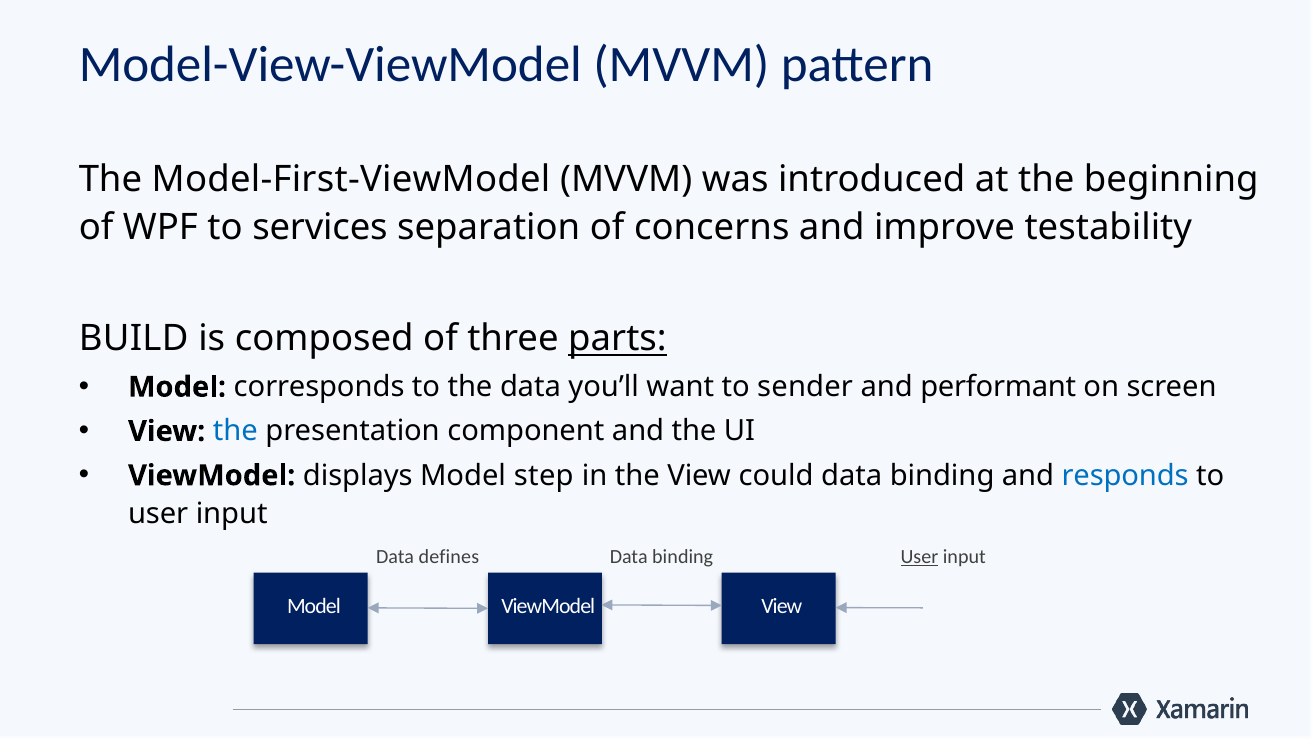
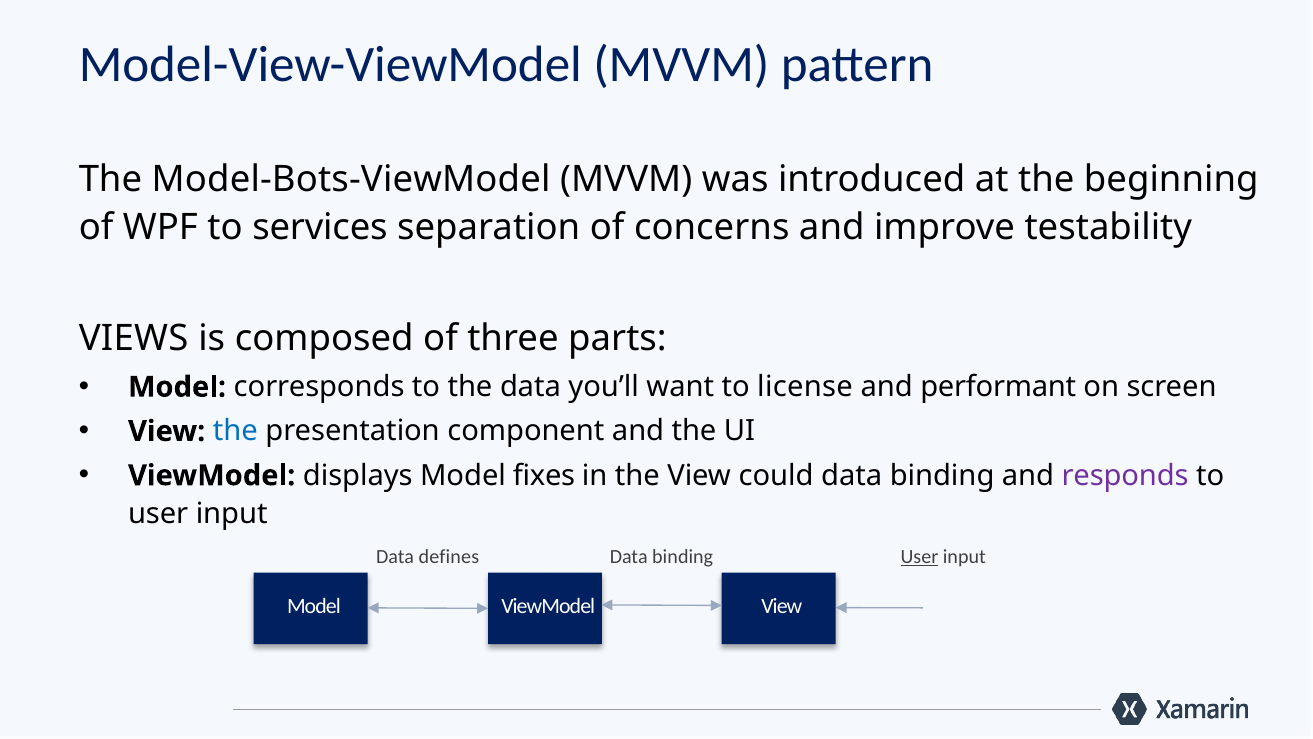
Model-First-ViewModel: Model-First-ViewModel -> Model-Bots-ViewModel
BUILD: BUILD -> VIEWS
parts underline: present -> none
sender: sender -> license
step: step -> fixes
responds colour: blue -> purple
